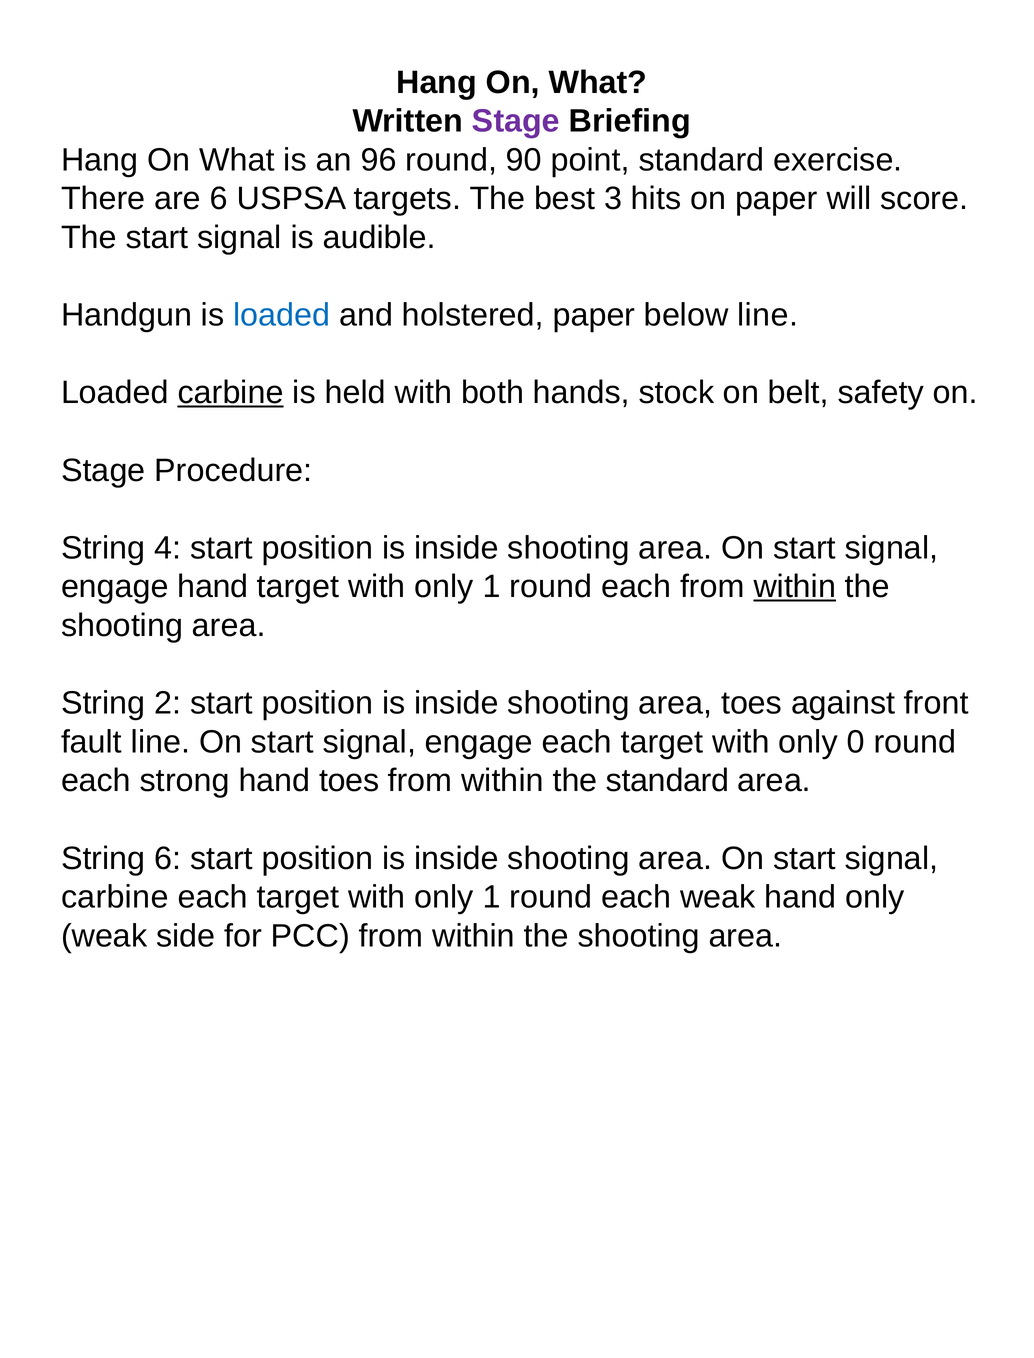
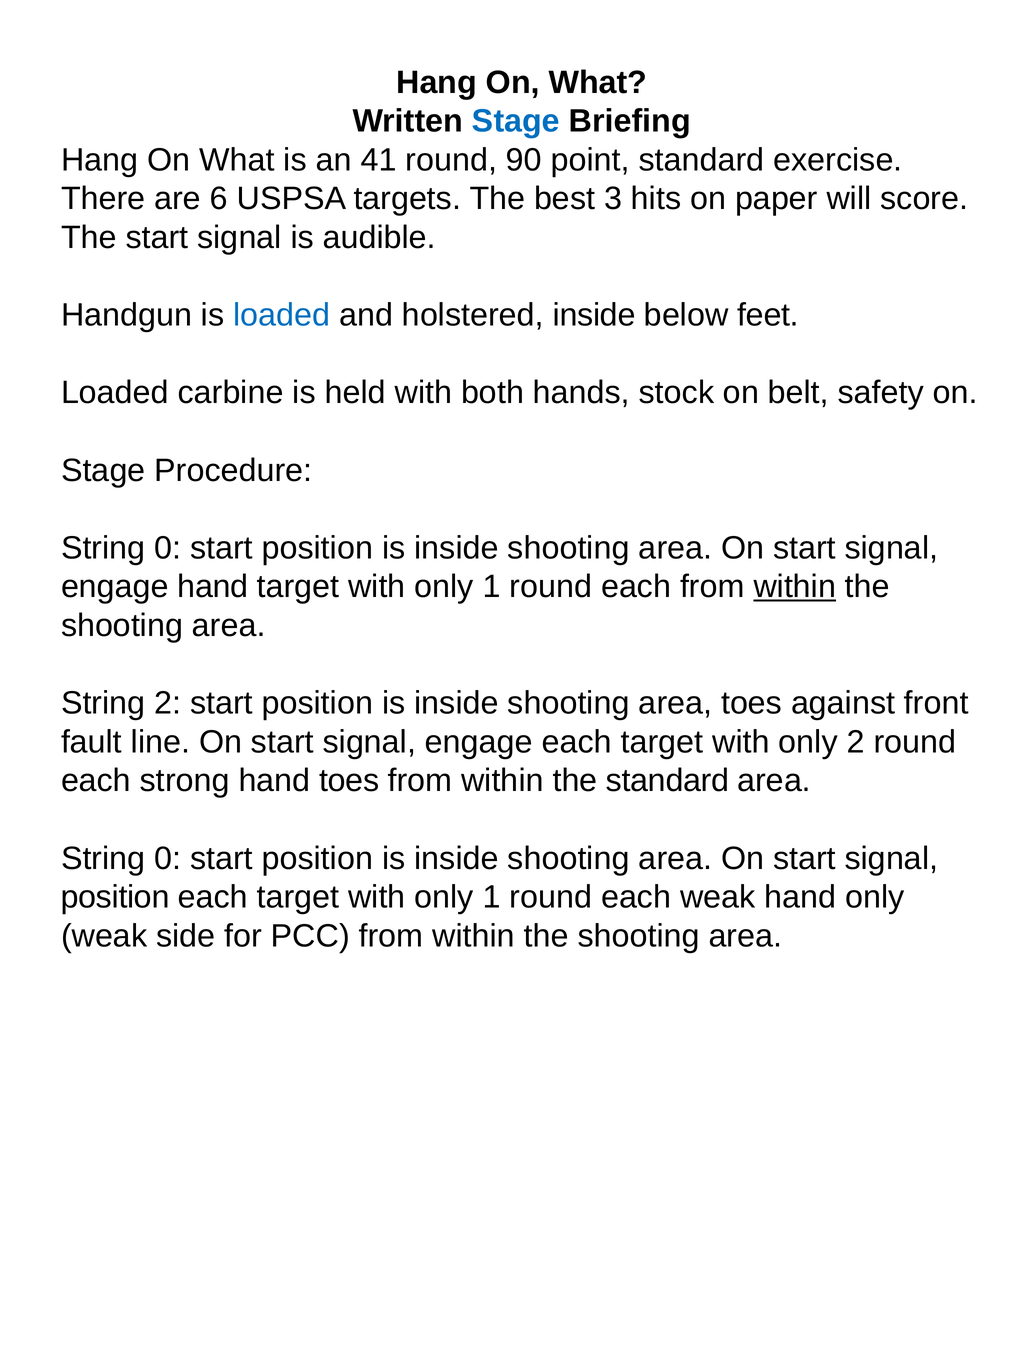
Stage at (516, 121) colour: purple -> blue
96: 96 -> 41
holstered paper: paper -> inside
below line: line -> feet
carbine at (231, 393) underline: present -> none
4 at (168, 548): 4 -> 0
only 0: 0 -> 2
6 at (168, 858): 6 -> 0
carbine at (115, 897): carbine -> position
